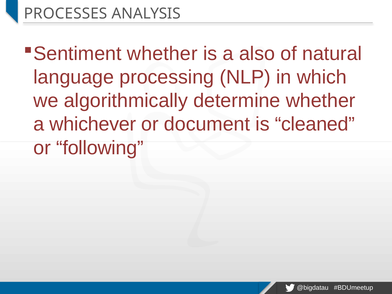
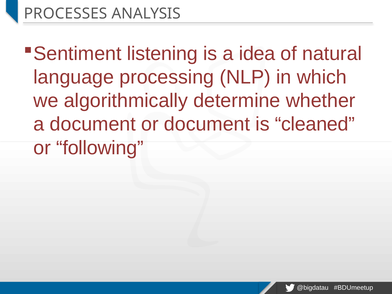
Sentiment whether: whether -> listening
also: also -> idea
a whichever: whichever -> document
